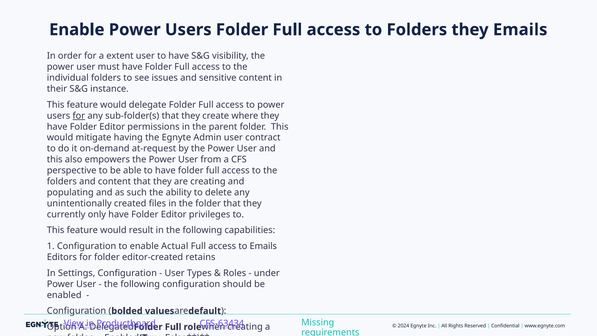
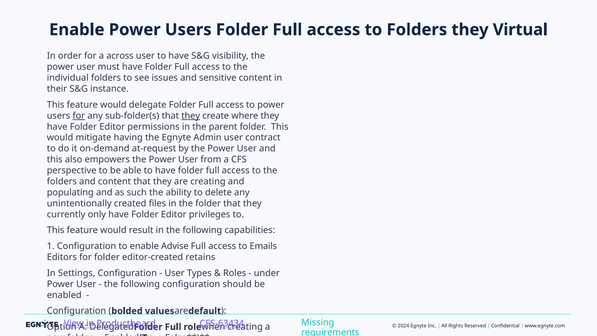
they Emails: Emails -> Virtual
extent: extent -> across
they at (191, 116) underline: none -> present
Actual: Actual -> Advise
